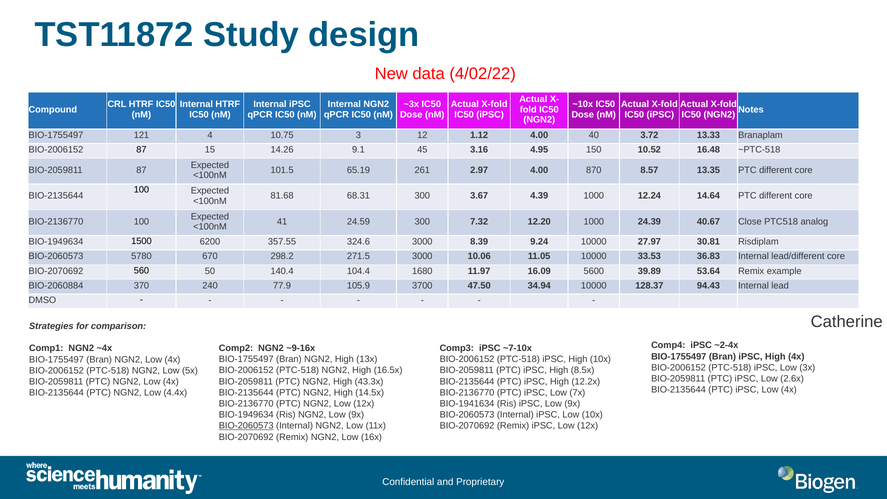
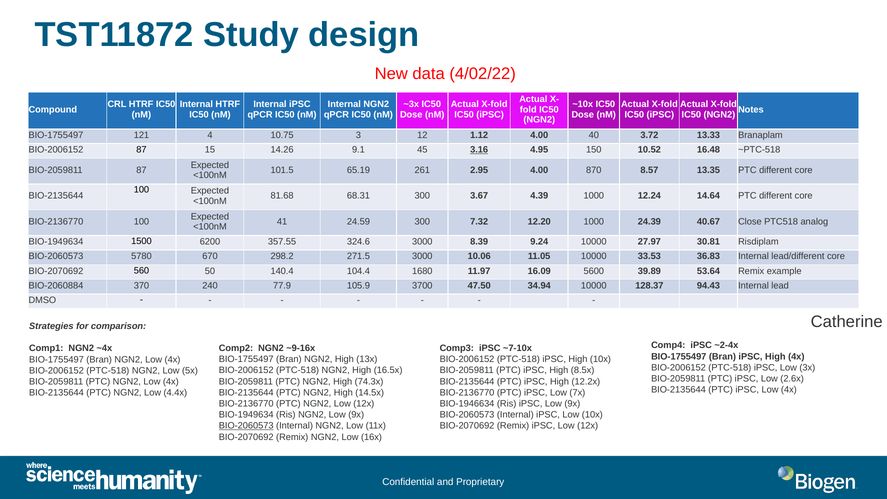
3.16 underline: none -> present
2.97: 2.97 -> 2.95
43.3x: 43.3x -> 74.3x
BIO-1941634: BIO-1941634 -> BIO-1946634
